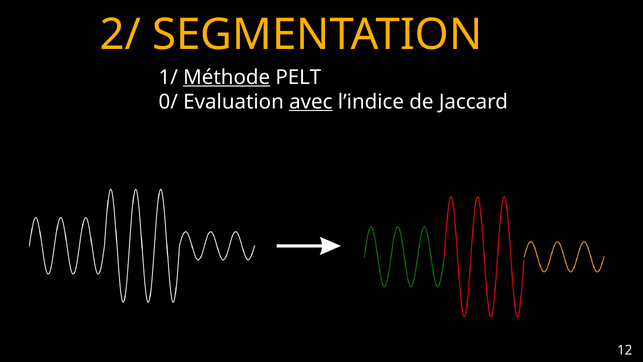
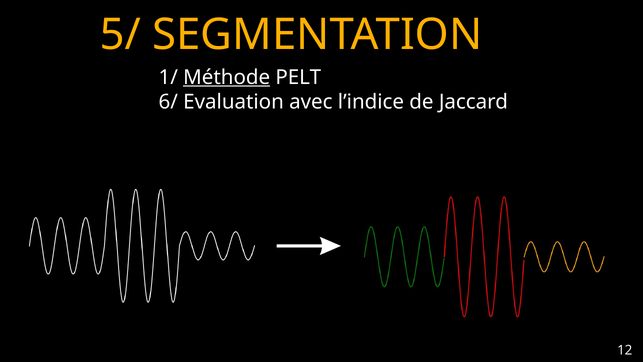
2/: 2/ -> 5/
0/: 0/ -> 6/
avec underline: present -> none
